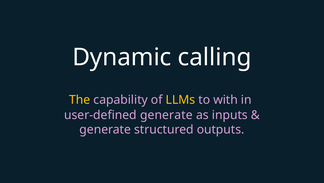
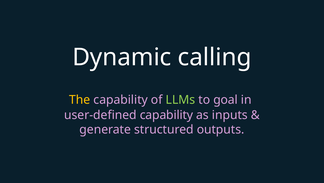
LLMs colour: yellow -> light green
with: with -> goal
user-defined generate: generate -> capability
